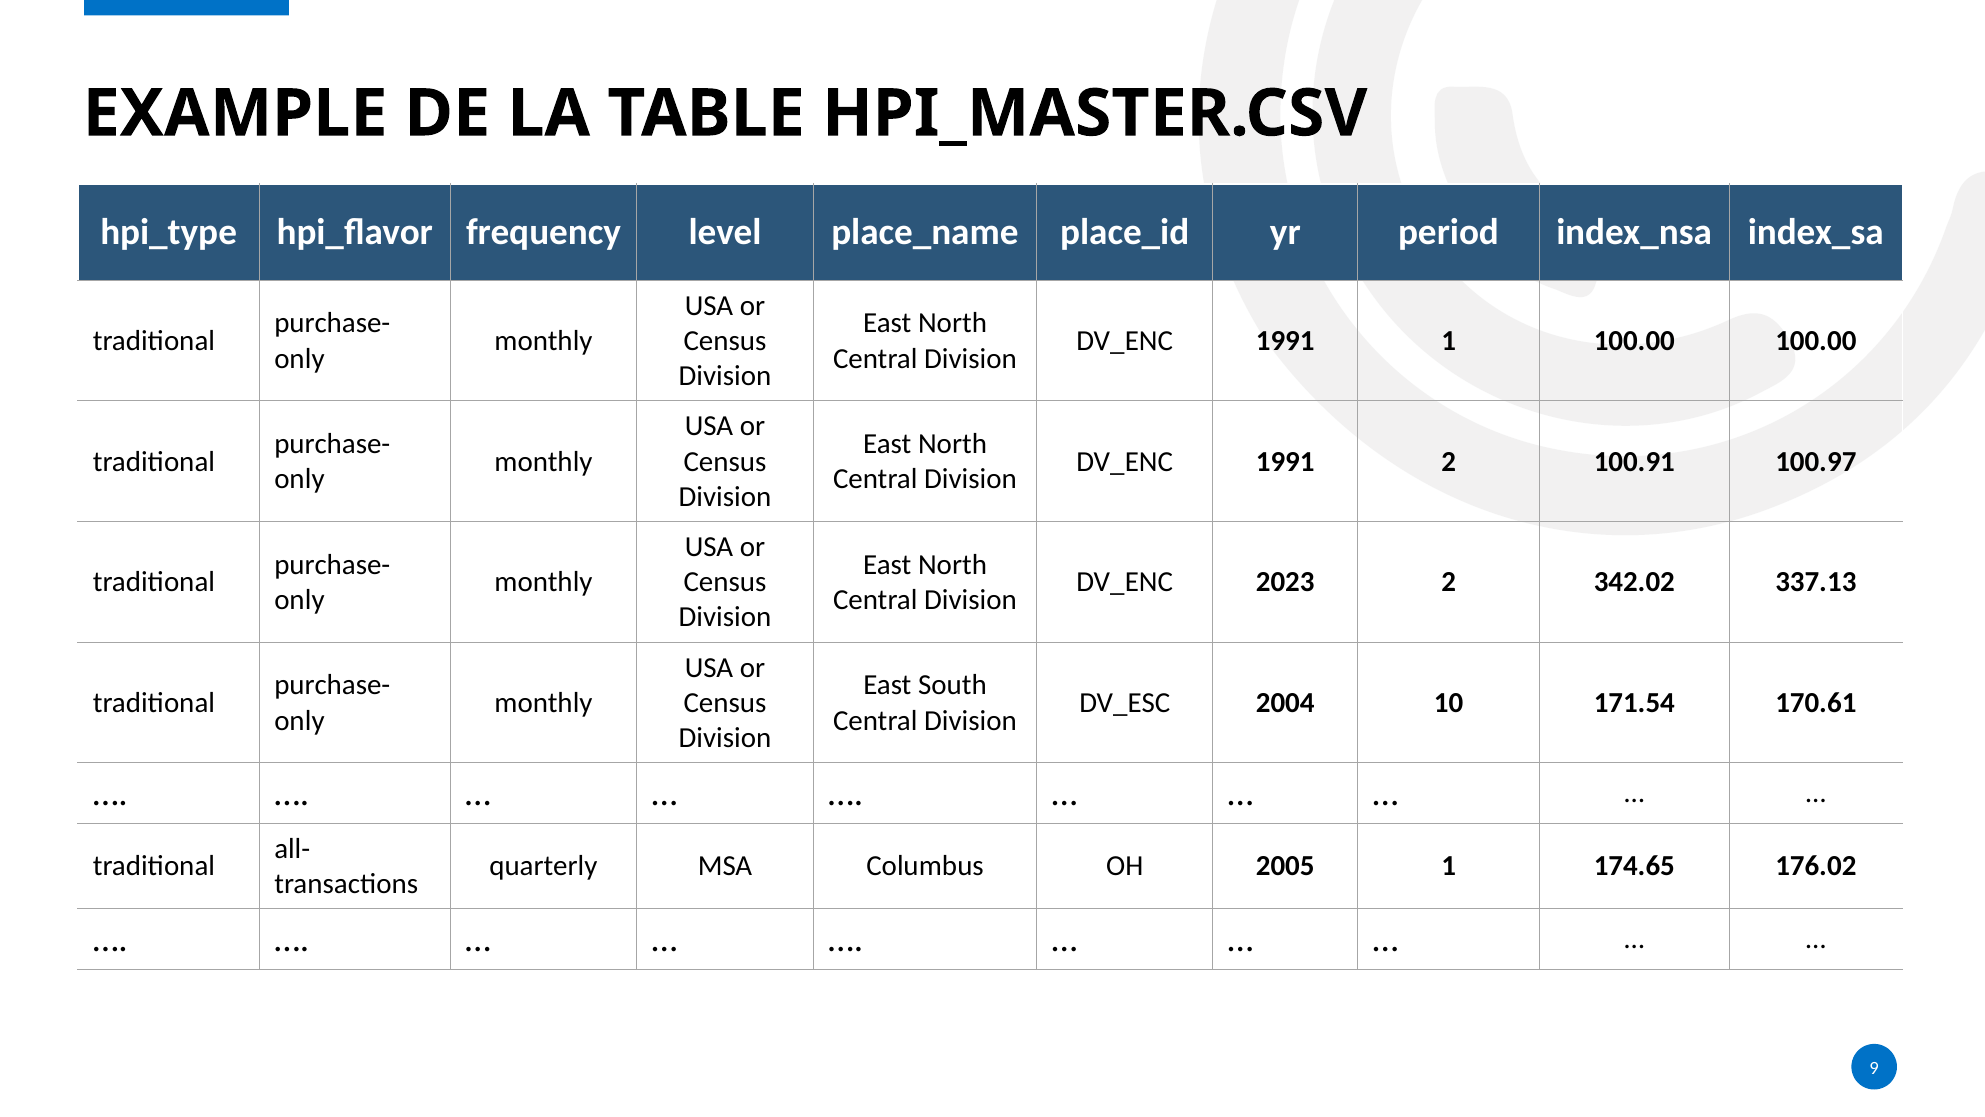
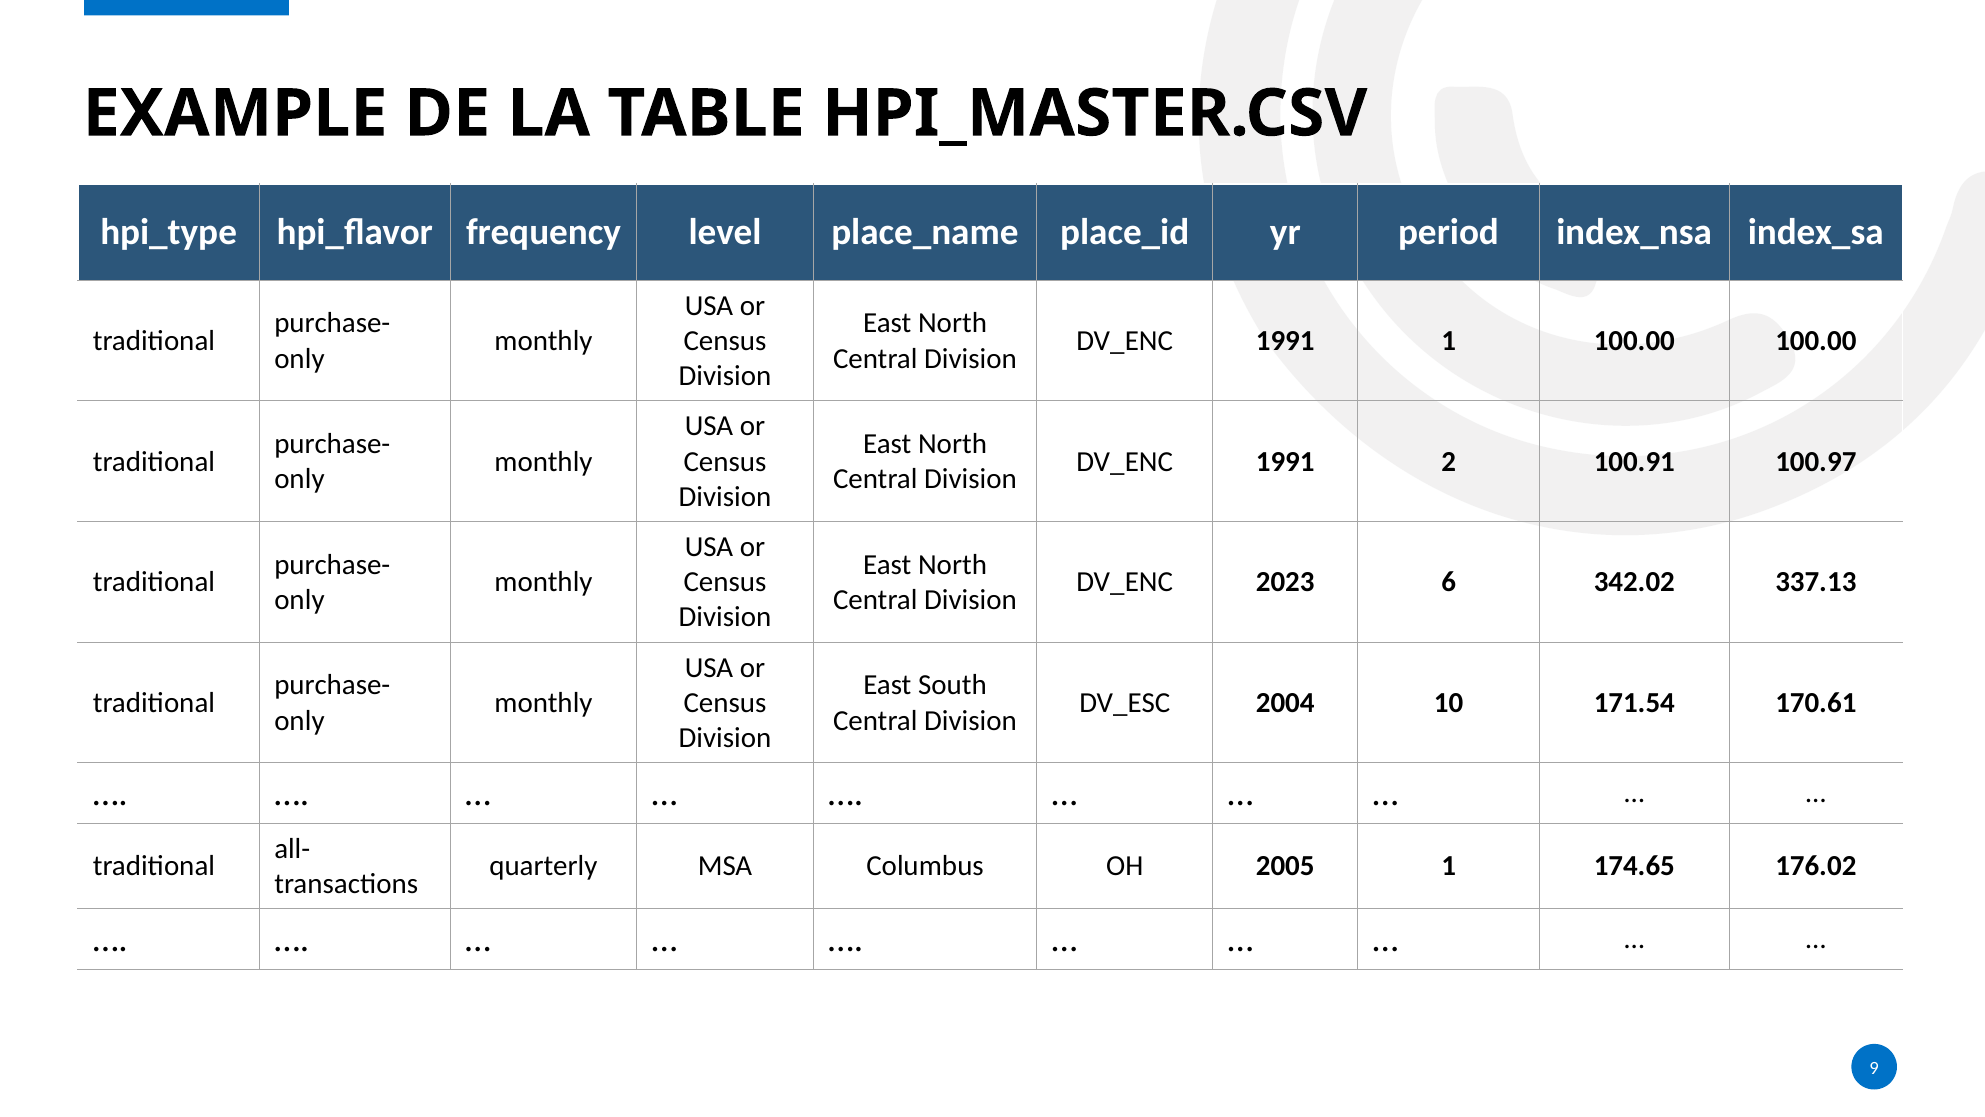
2023 2: 2 -> 6
